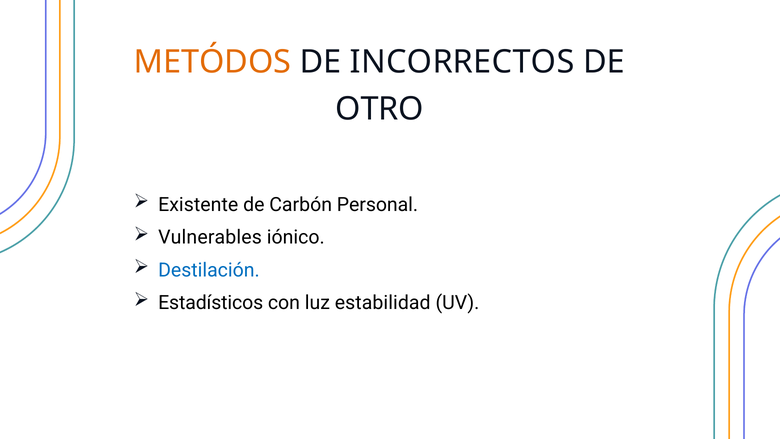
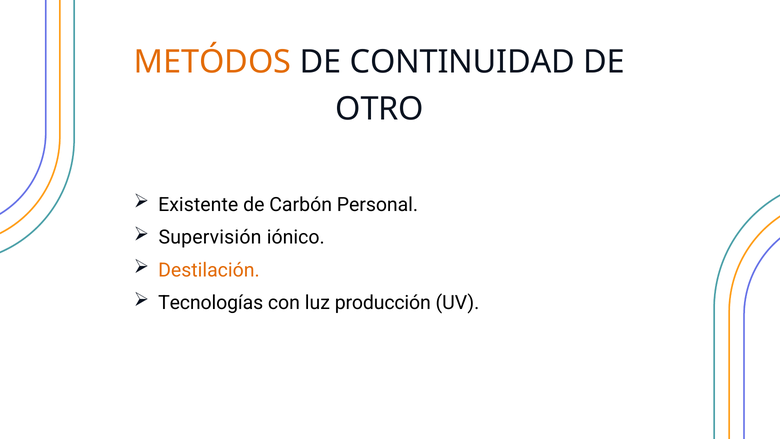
INCORRECTOS: INCORRECTOS -> CONTINUIDAD
Vulnerables: Vulnerables -> Supervisión
Destilación colour: blue -> orange
Estadísticos: Estadísticos -> Tecnologías
estabilidad: estabilidad -> producción
